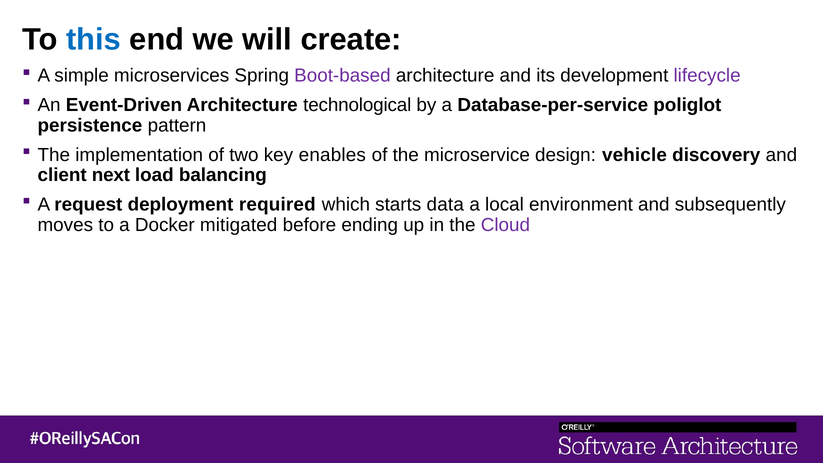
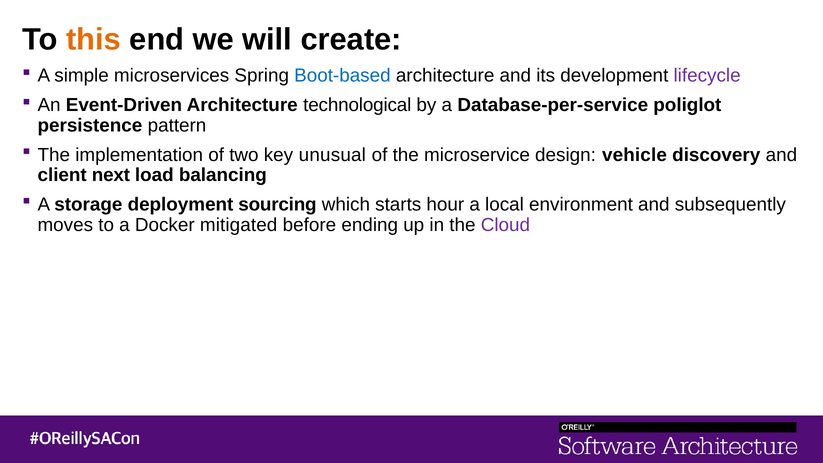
this colour: blue -> orange
Boot-based colour: purple -> blue
enables: enables -> unusual
request: request -> storage
required: required -> sourcing
data: data -> hour
